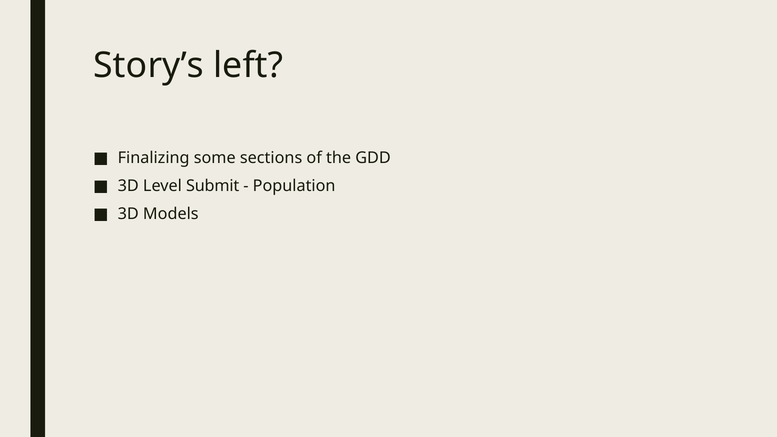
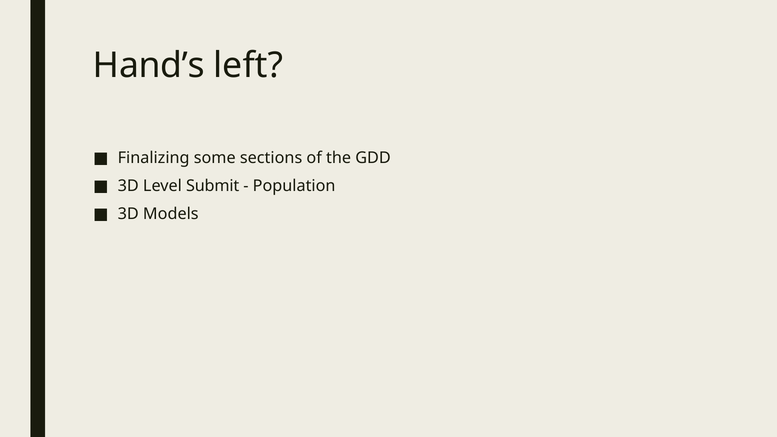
Story’s: Story’s -> Hand’s
